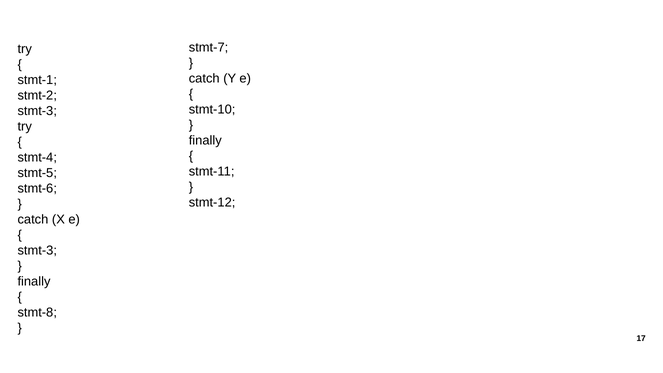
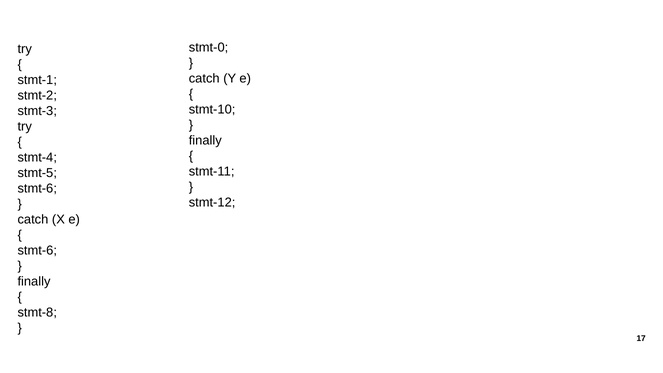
stmt-7: stmt-7 -> stmt-0
stmt-3 at (37, 250): stmt-3 -> stmt-6
